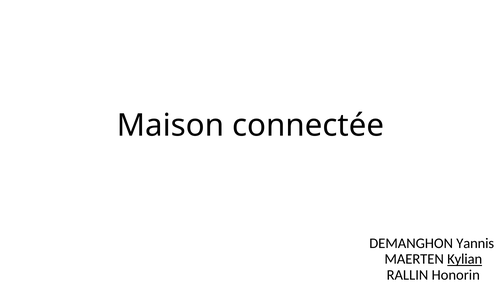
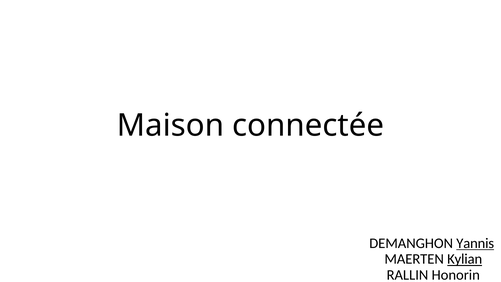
Yannis underline: none -> present
